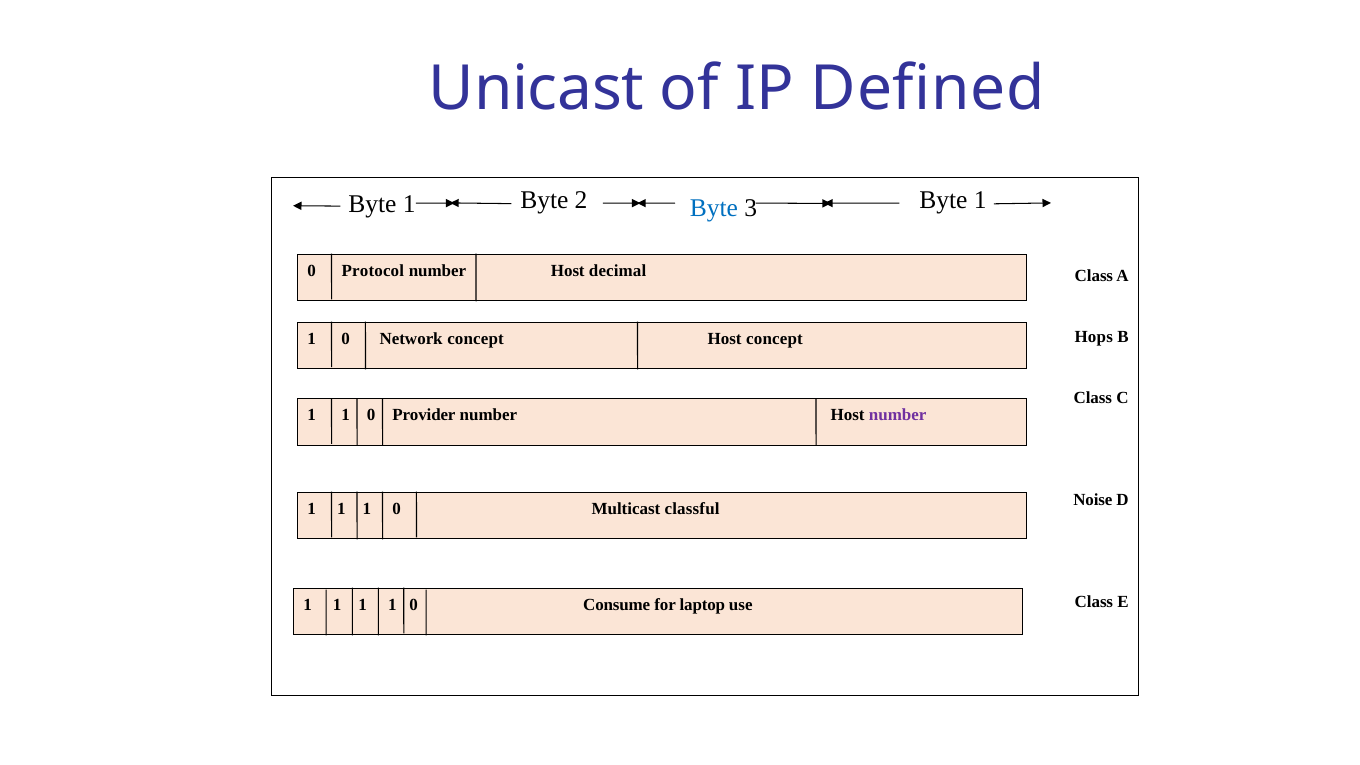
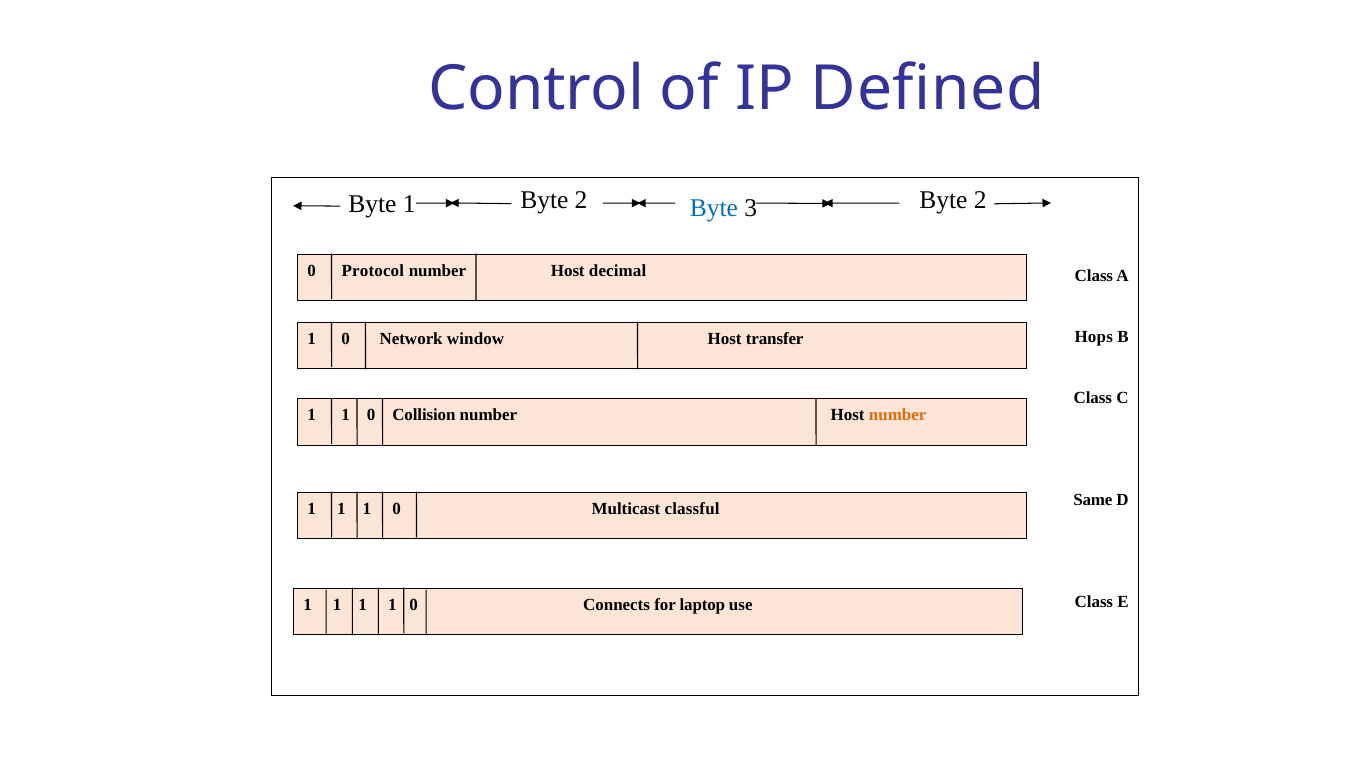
Unicast: Unicast -> Control
3 Byte 1: 1 -> 2
Network concept: concept -> window
Host concept: concept -> transfer
Provider: Provider -> Collision
number at (898, 415) colour: purple -> orange
Noise: Noise -> Same
Consume: Consume -> Connects
